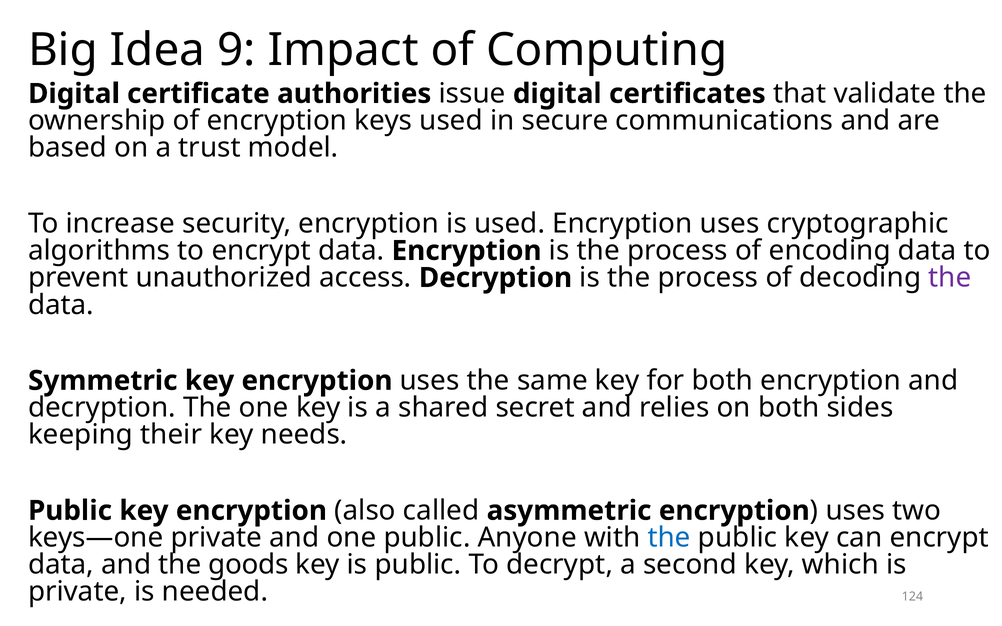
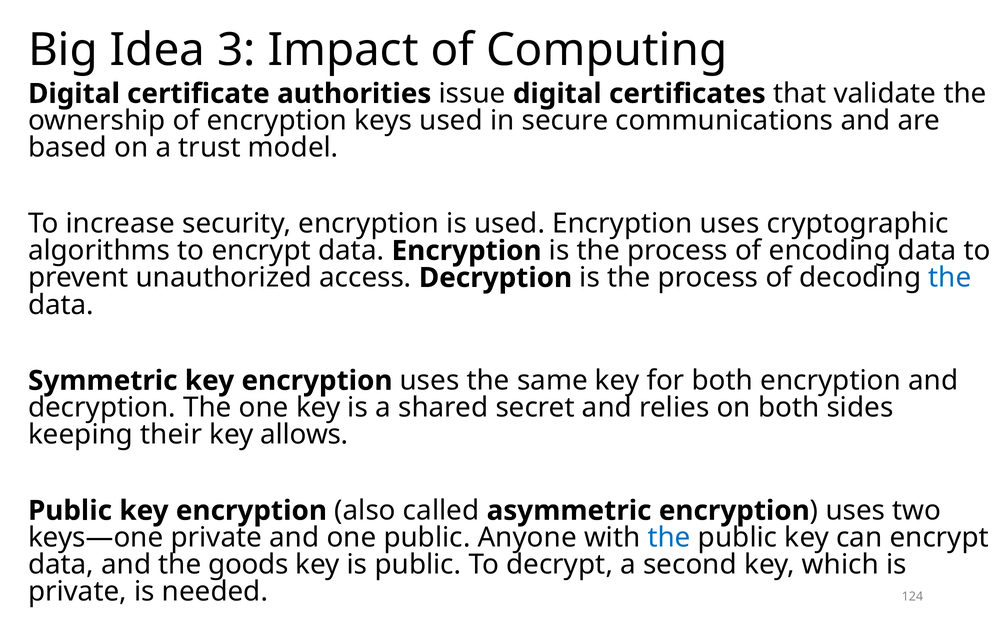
9: 9 -> 3
the at (950, 278) colour: purple -> blue
needs: needs -> allows
